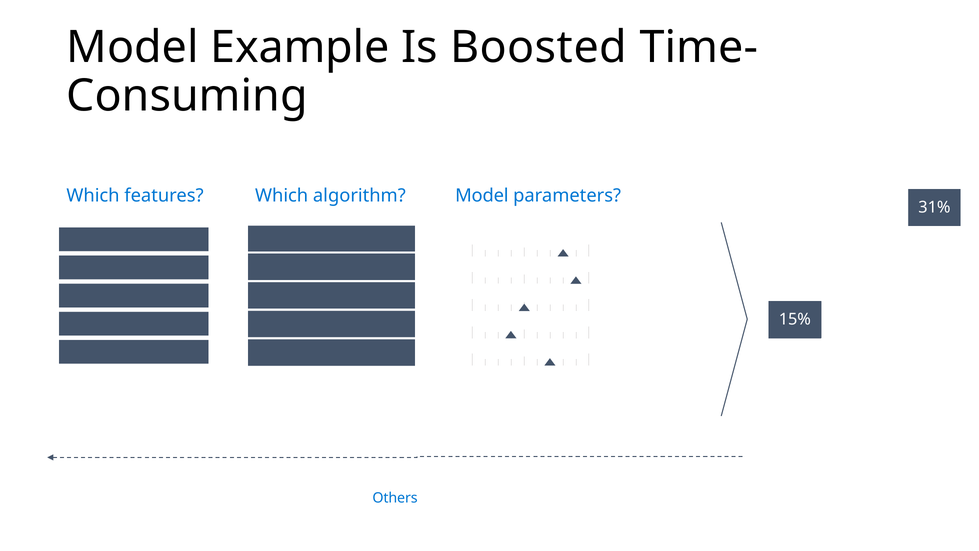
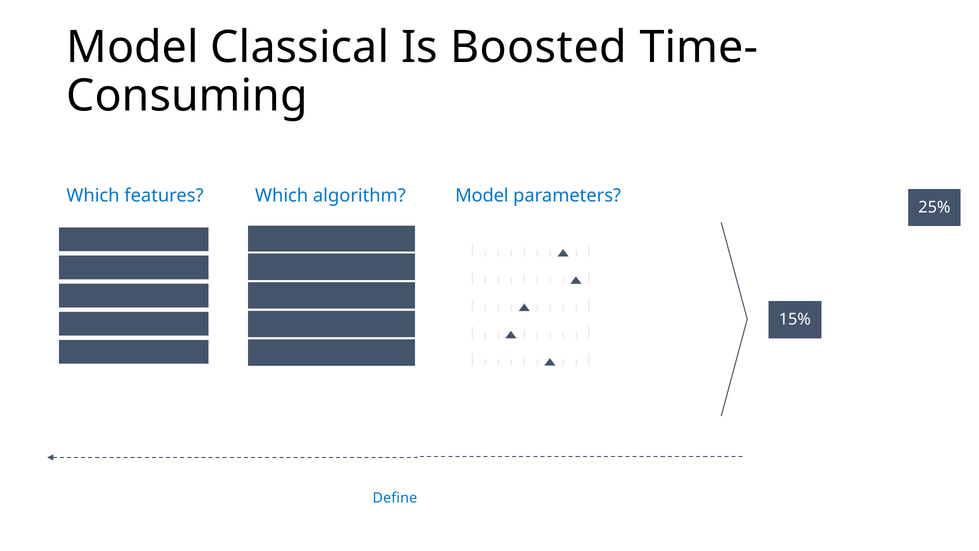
Example: Example -> Classical
31%: 31% -> 25%
Others: Others -> Define
